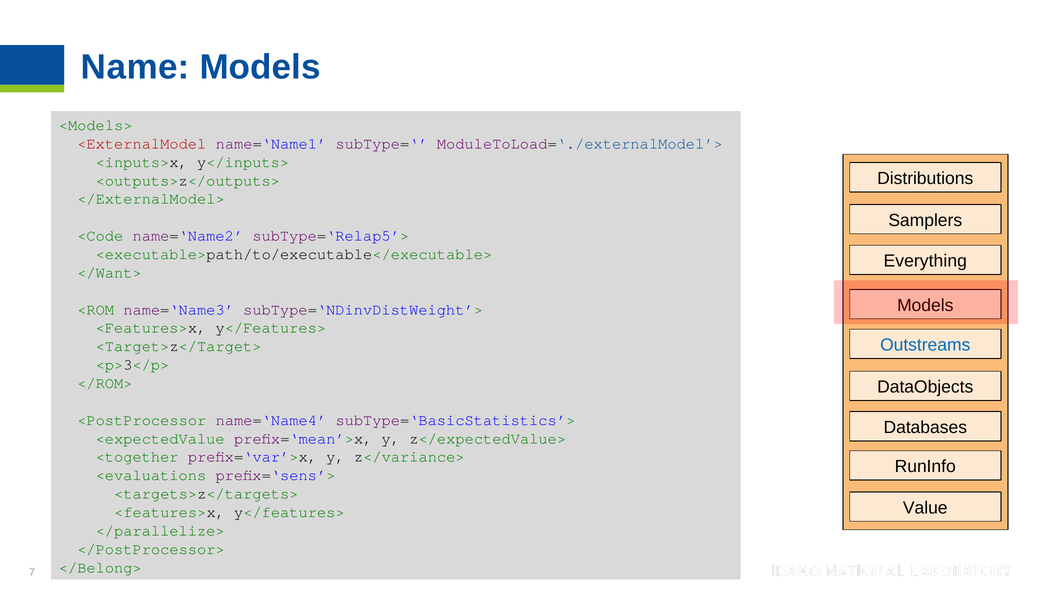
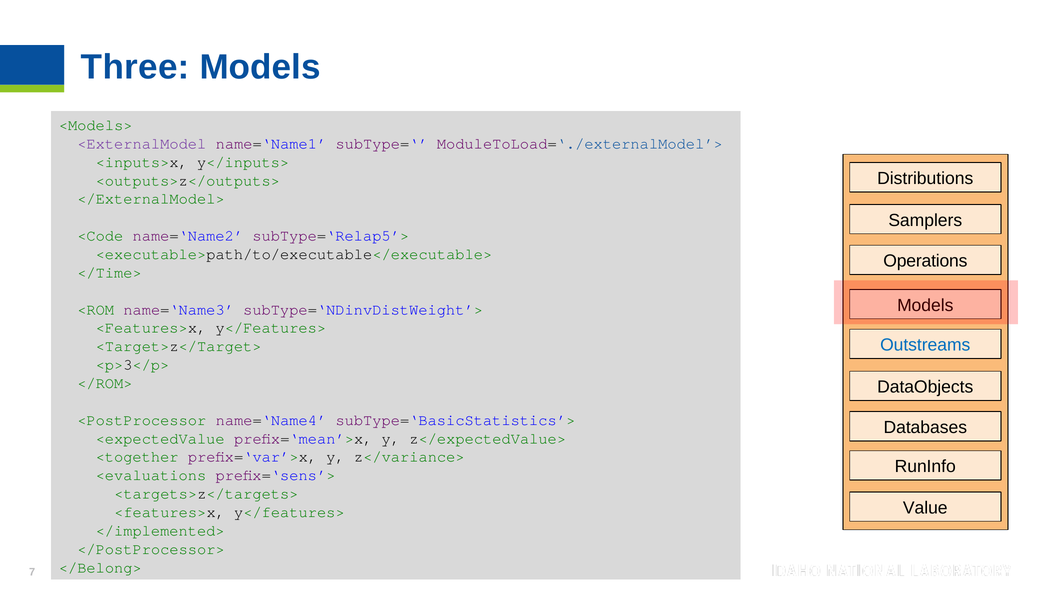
Name: Name -> Three
<ExternalModel colour: red -> purple
Everything: Everything -> Operations
</Want>: </Want> -> </Time>
</parallelize>: </parallelize> -> </implemented>
